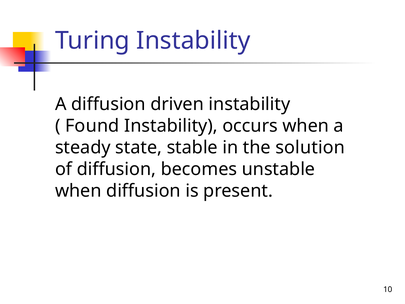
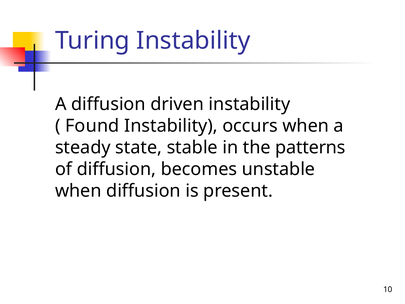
solution: solution -> patterns
